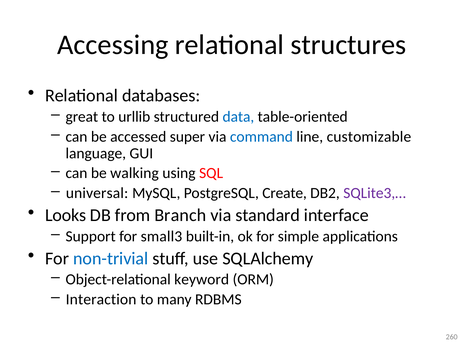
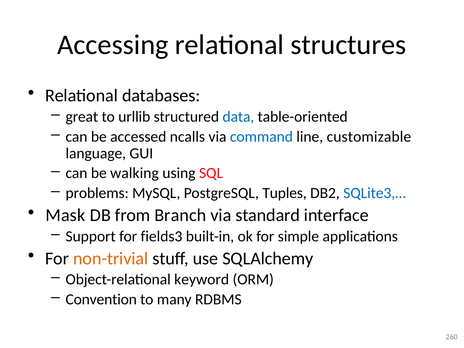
super: super -> ncalls
universal: universal -> problems
Create: Create -> Tuples
SQLite3,… colour: purple -> blue
Looks: Looks -> Mask
small3: small3 -> fields3
non-trivial colour: blue -> orange
Interaction: Interaction -> Convention
